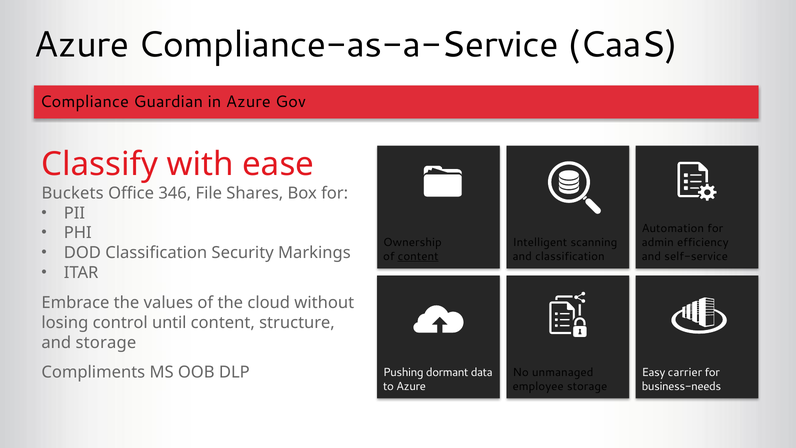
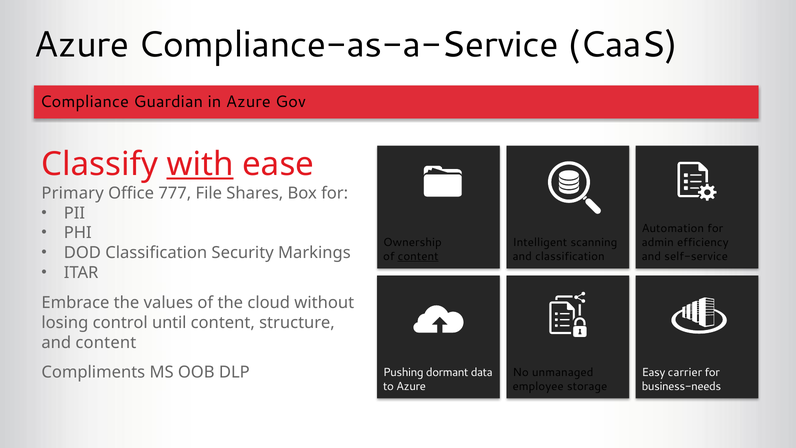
with underline: none -> present
Buckets: Buckets -> Primary
346: 346 -> 777
and storage: storage -> content
